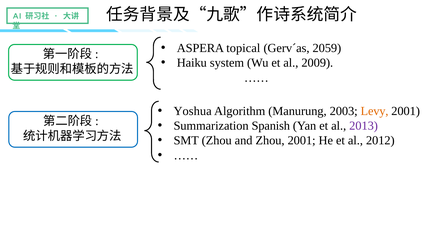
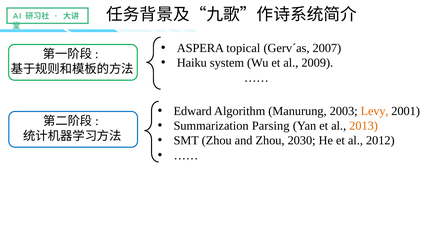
2059: 2059 -> 2007
Yoshua: Yoshua -> Edward
Spanish: Spanish -> Parsing
2013 colour: purple -> orange
Zhou 2001: 2001 -> 2030
